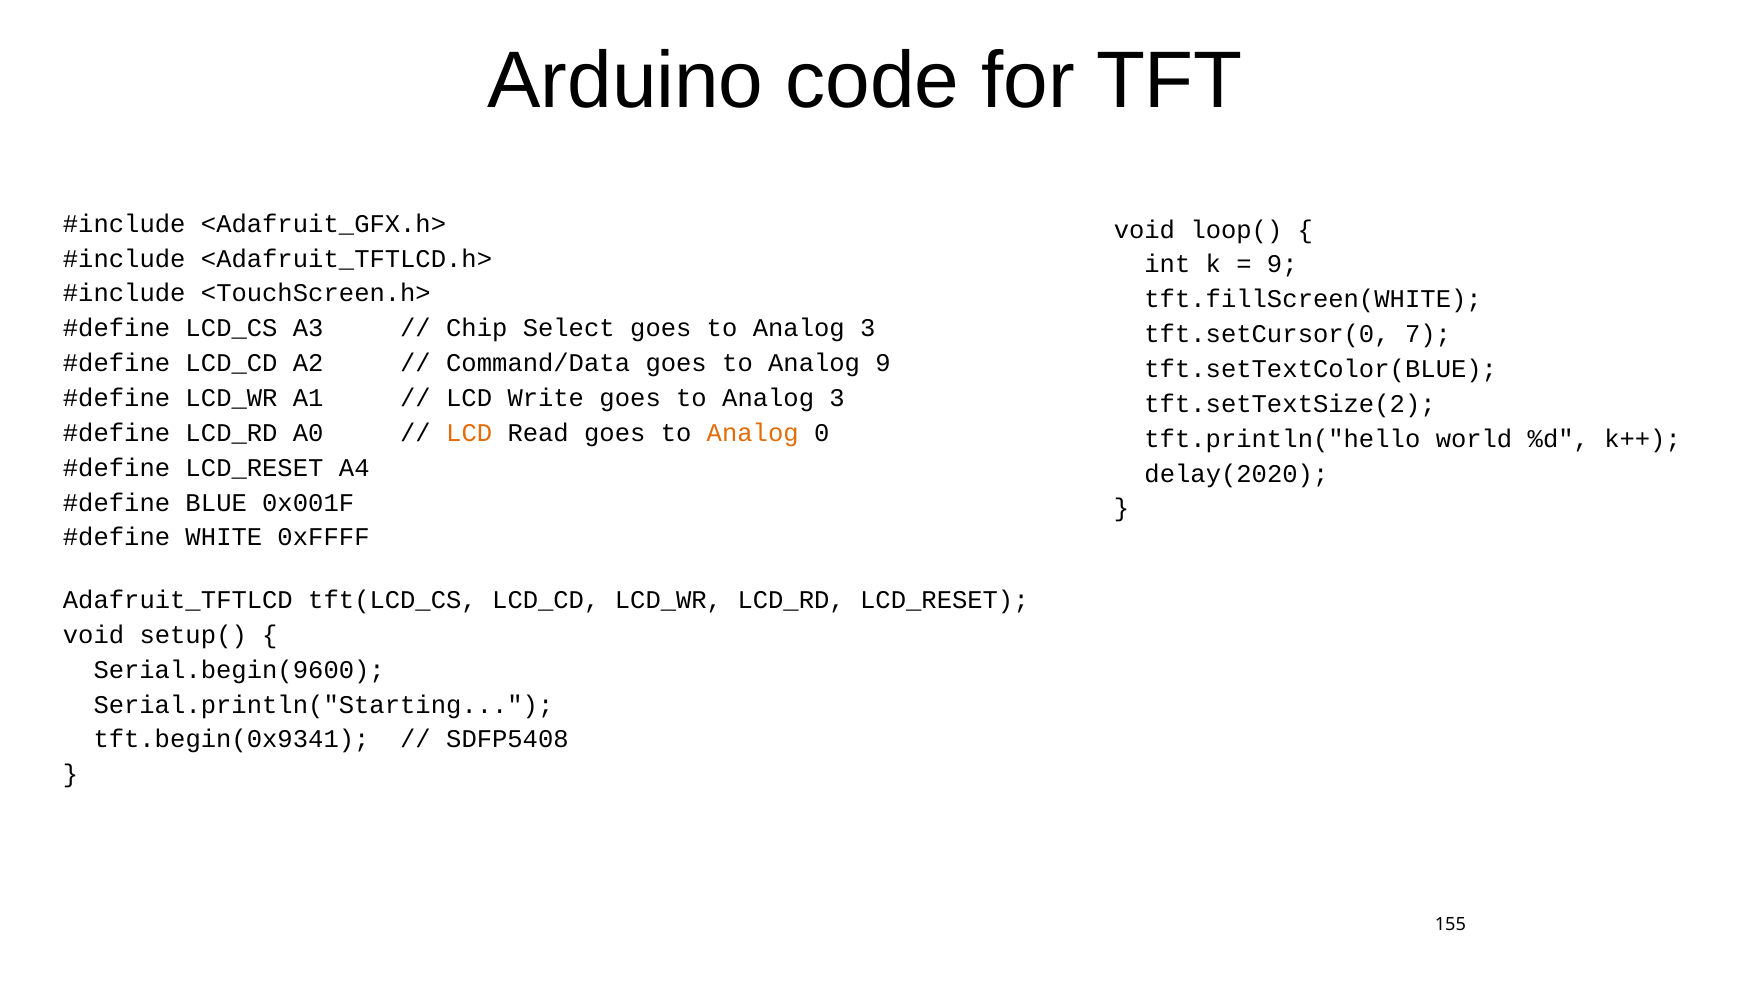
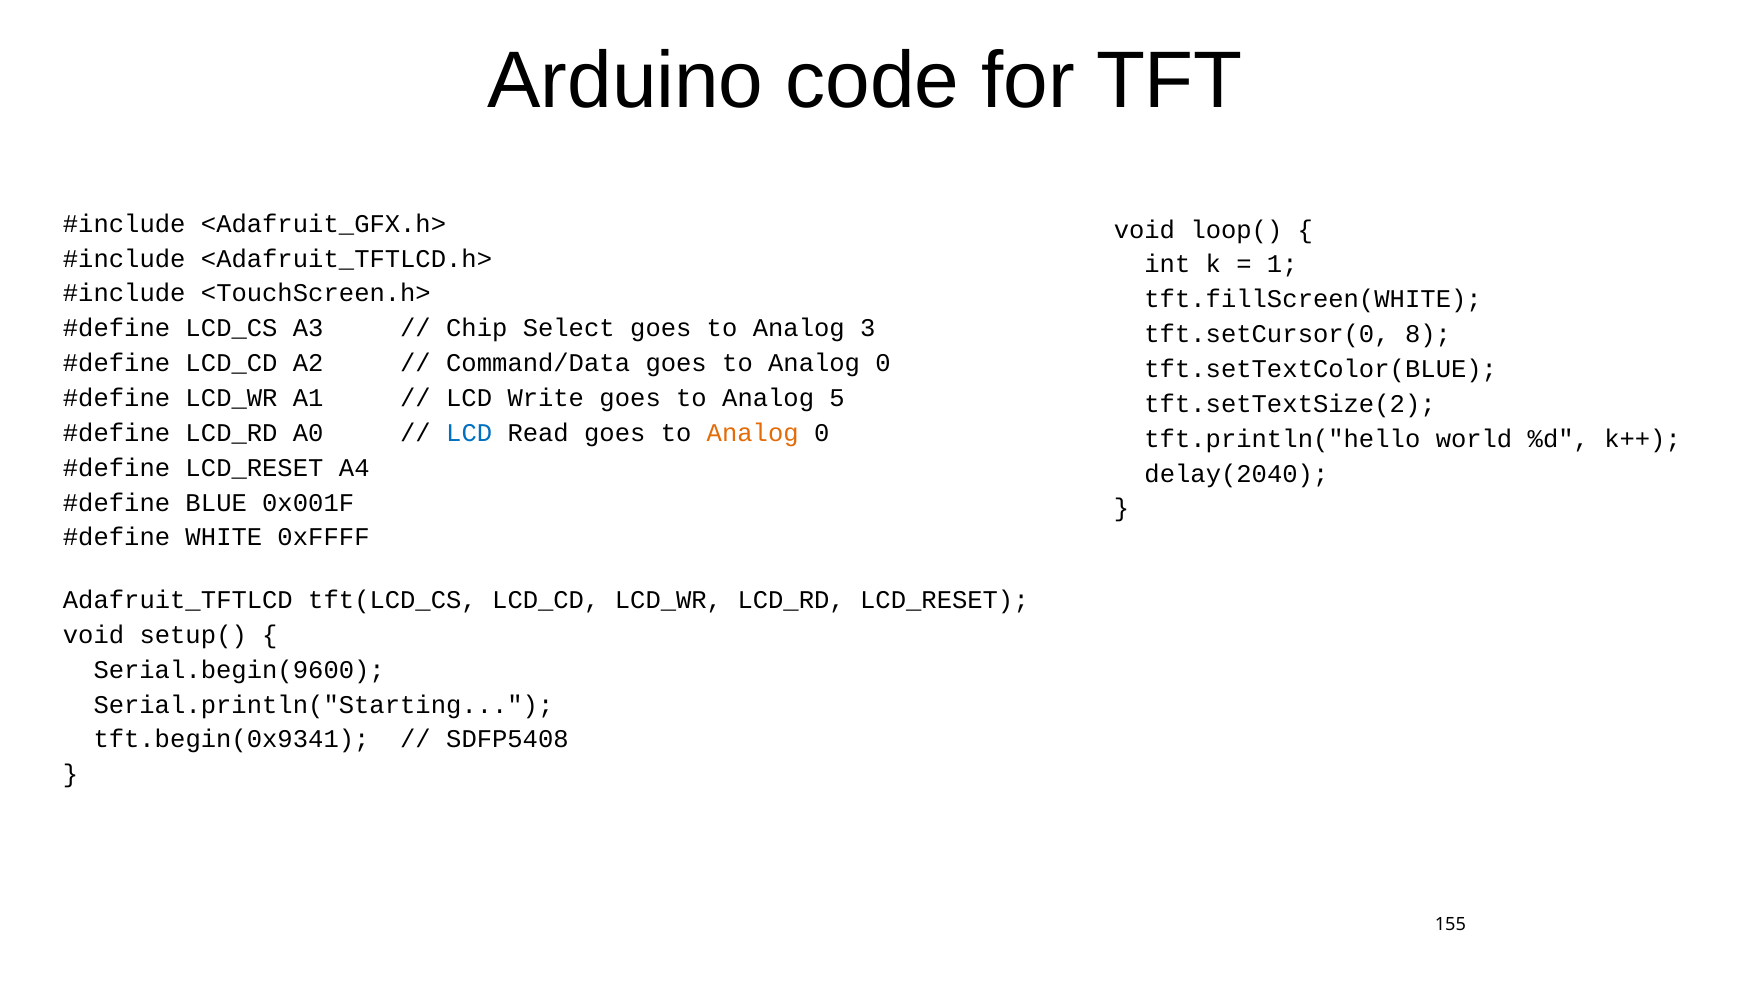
9 at (1282, 264): 9 -> 1
7: 7 -> 8
9 at (883, 363): 9 -> 0
3 at (837, 398): 3 -> 5
LCD at (469, 433) colour: orange -> blue
delay(2020: delay(2020 -> delay(2040
